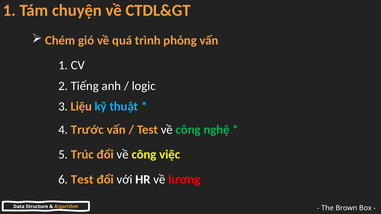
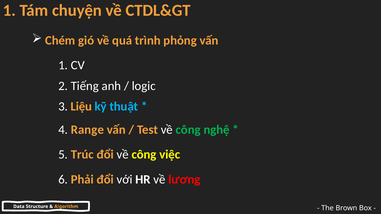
Trước: Trước -> Range
6 Test: Test -> Phải
